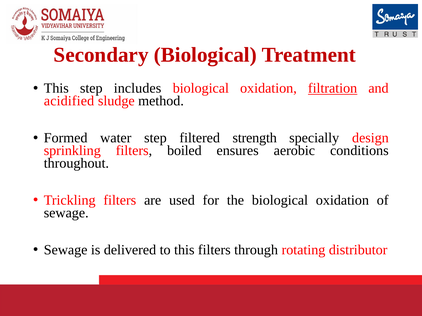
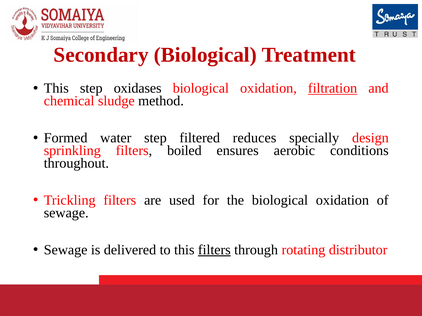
includes: includes -> oxidases
acidified: acidified -> chemical
strength: strength -> reduces
filters at (214, 250) underline: none -> present
